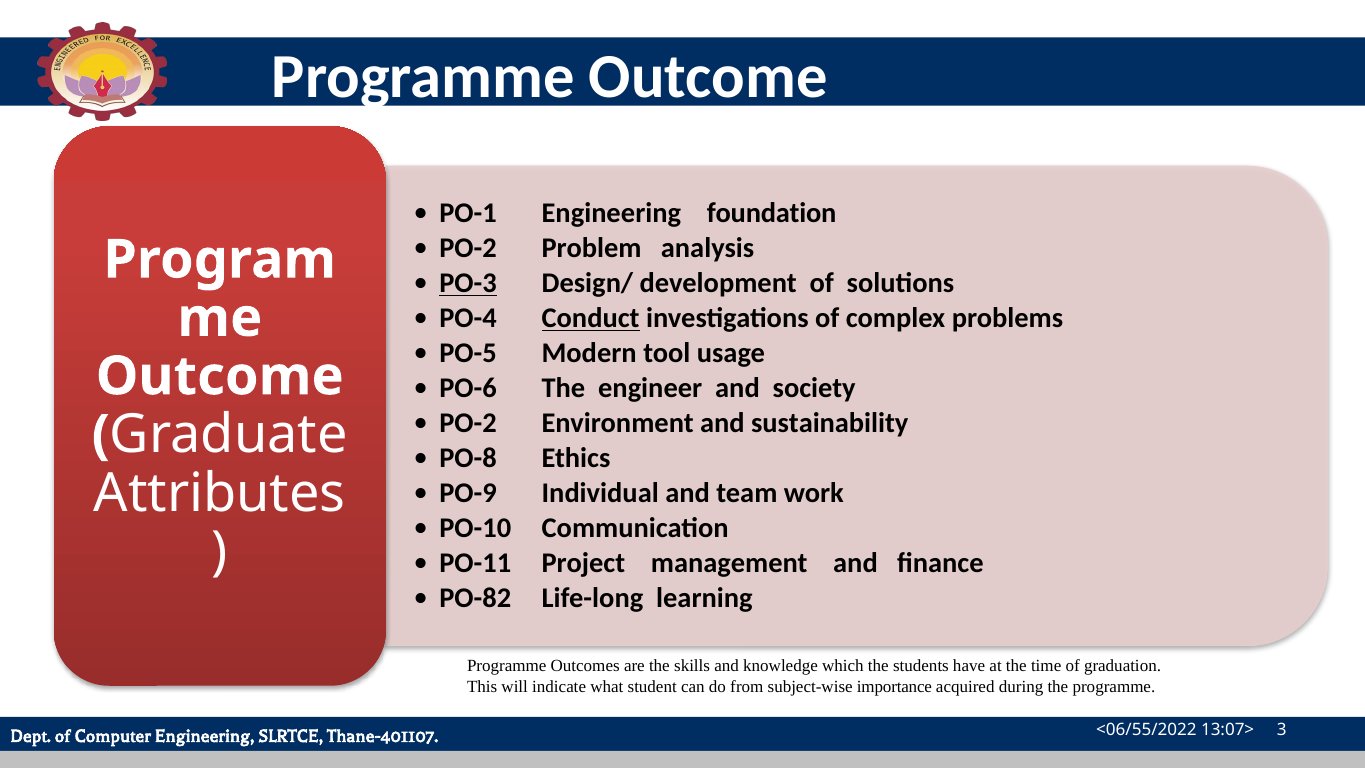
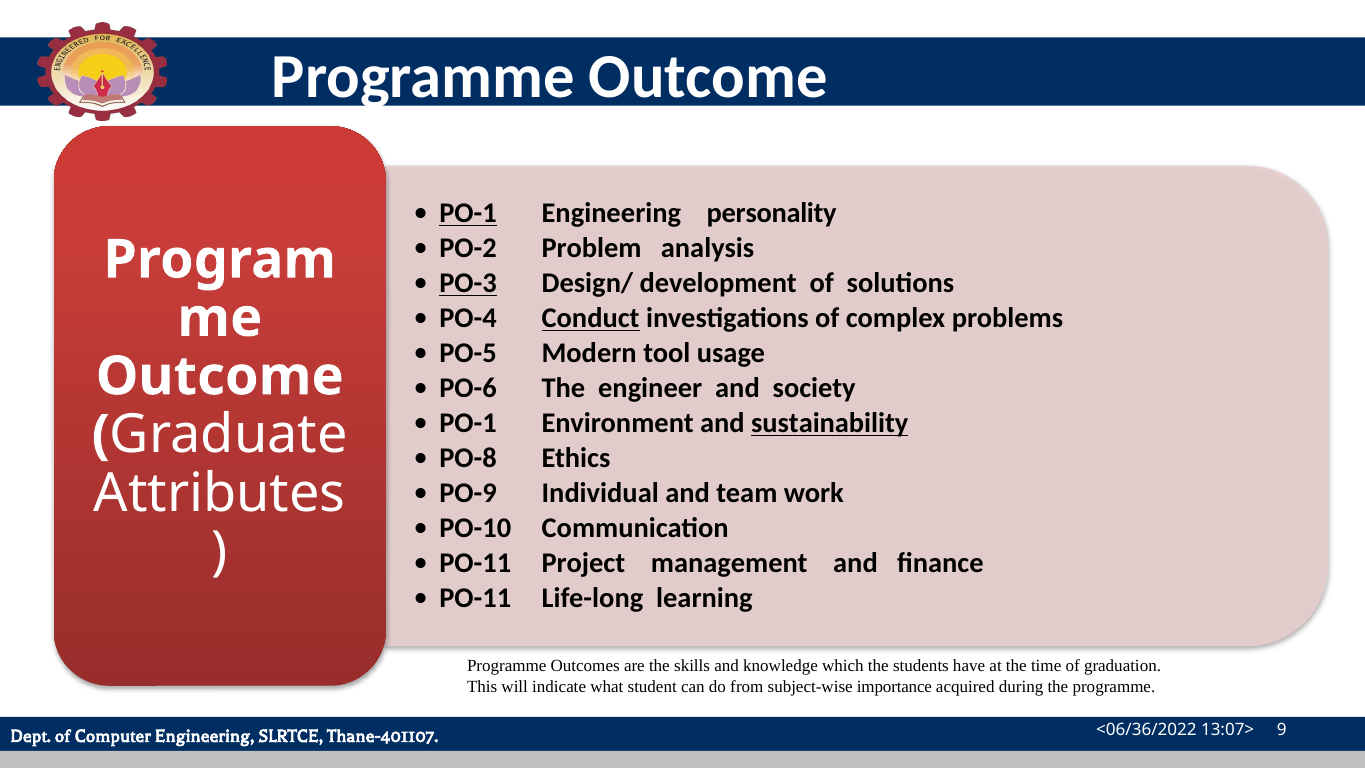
PO-1 at (468, 213) underline: none -> present
foundation: foundation -> personality
PO-2 at (468, 423): PO-2 -> PO-1
sustainability underline: none -> present
PO-82 at (475, 598): PO-82 -> PO-11
<06/55/2022: <06/55/2022 -> <06/36/2022
3: 3 -> 9
